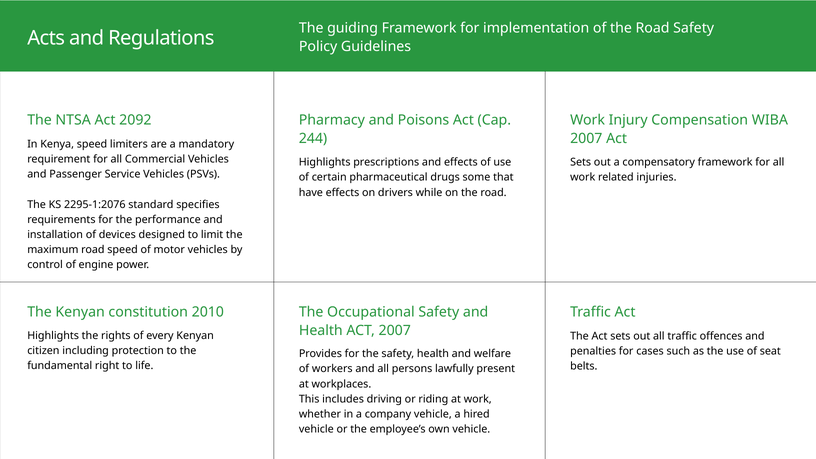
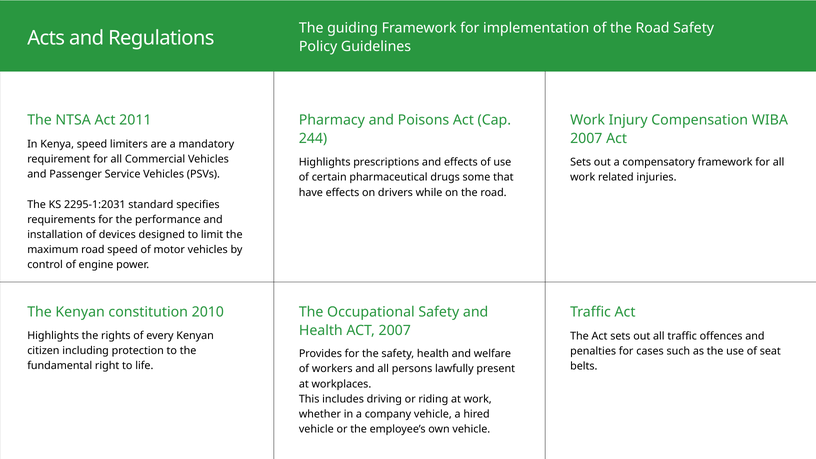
2092: 2092 -> 2011
2295-1:2076: 2295-1:2076 -> 2295-1:2031
